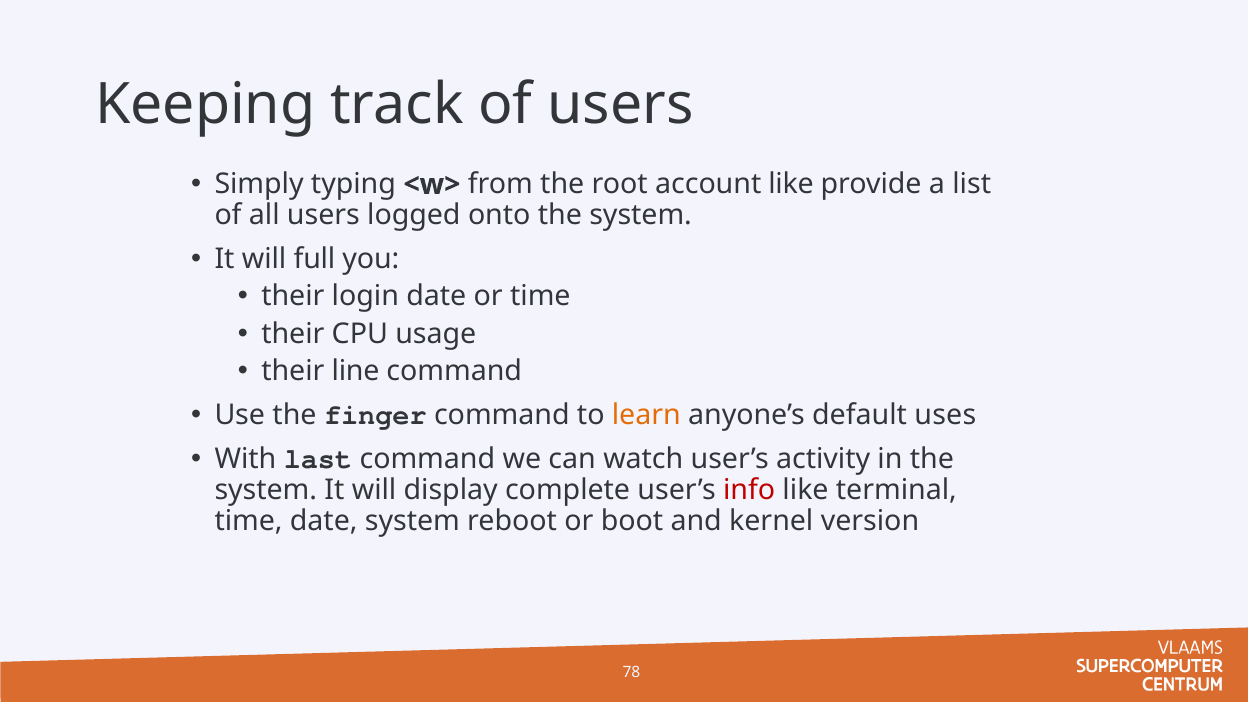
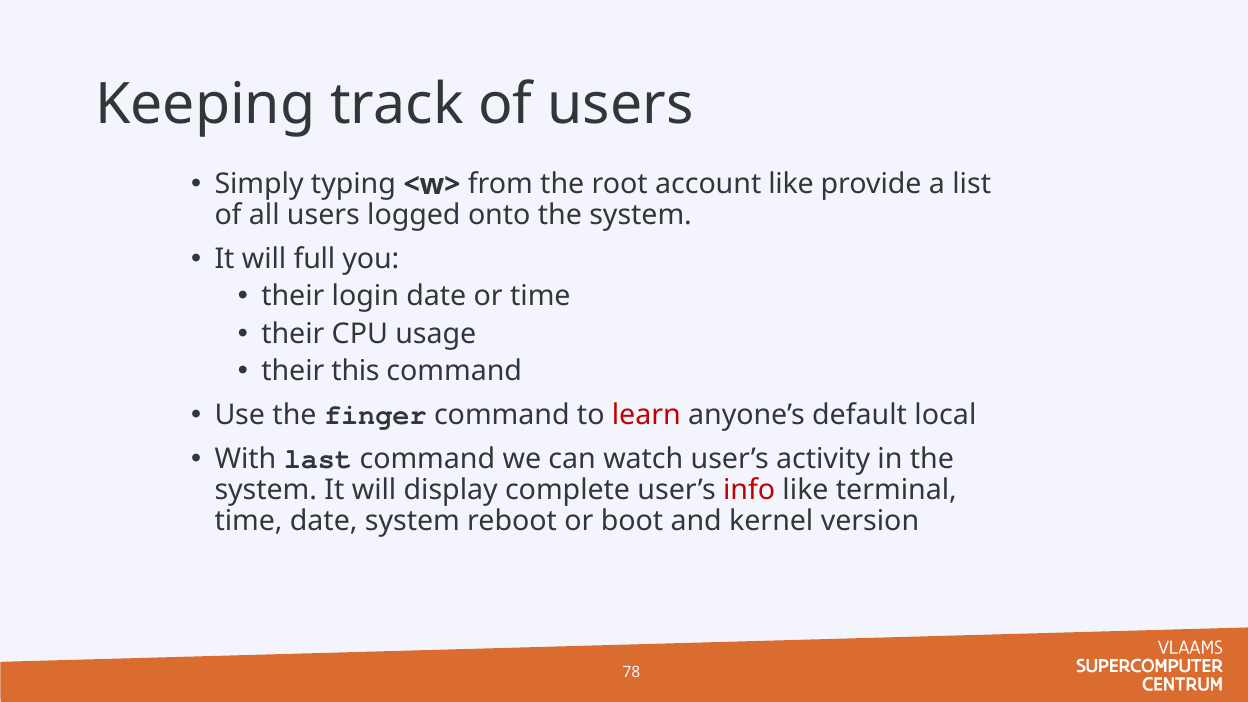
line: line -> this
learn colour: orange -> red
uses: uses -> local
